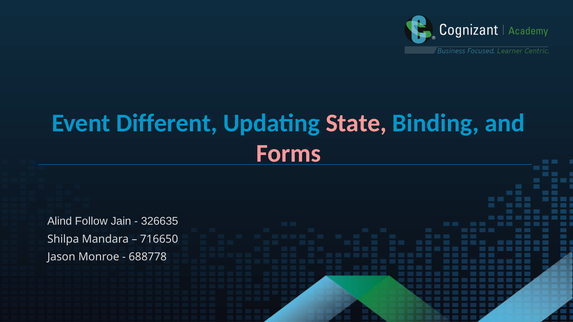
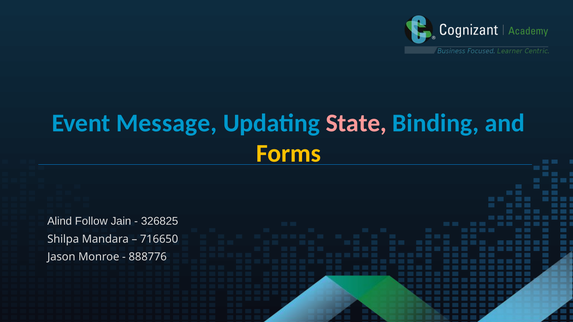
Different: Different -> Message
Forms colour: pink -> yellow
326635: 326635 -> 326825
688778: 688778 -> 888776
